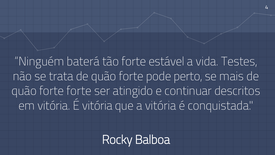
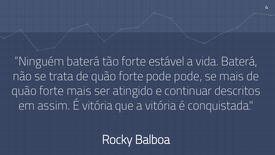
vida Testes: Testes -> Baterá
pode perto: perto -> pode
forte forte: forte -> mais
em vitória: vitória -> assim
